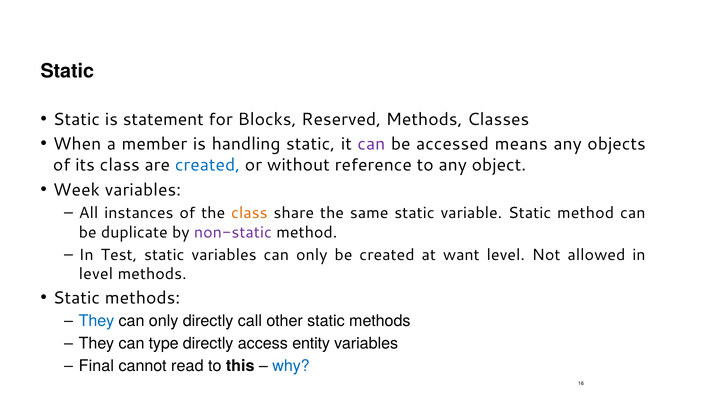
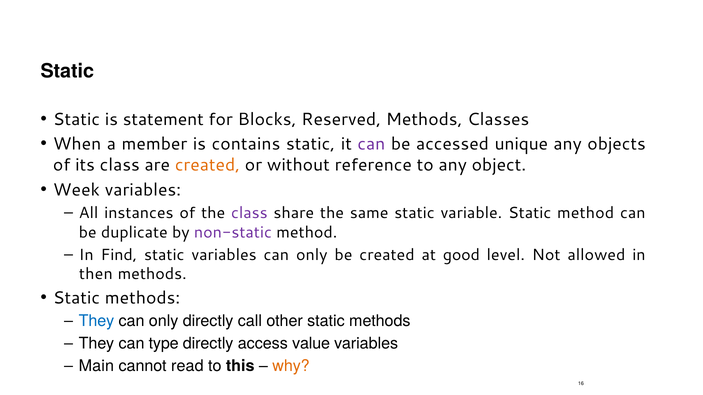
handling: handling -> contains
means: means -> unique
created at (207, 165) colour: blue -> orange
class at (249, 213) colour: orange -> purple
Test: Test -> Find
want: want -> good
level at (96, 274): level -> then
entity: entity -> value
Final: Final -> Main
why colour: blue -> orange
